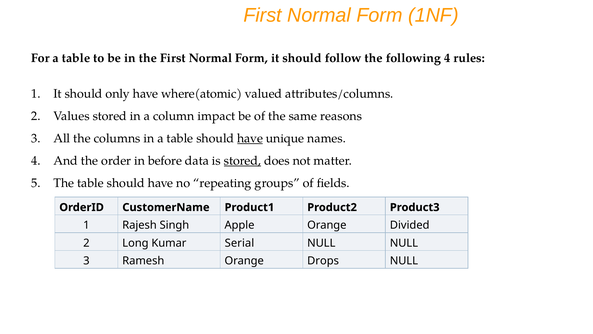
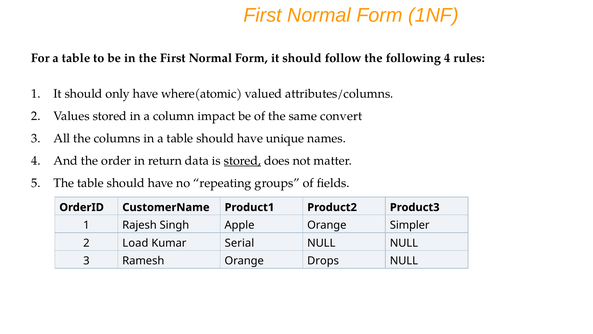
reasons: reasons -> convert
have at (250, 138) underline: present -> none
before: before -> return
Divided: Divided -> Simpler
Long: Long -> Load
